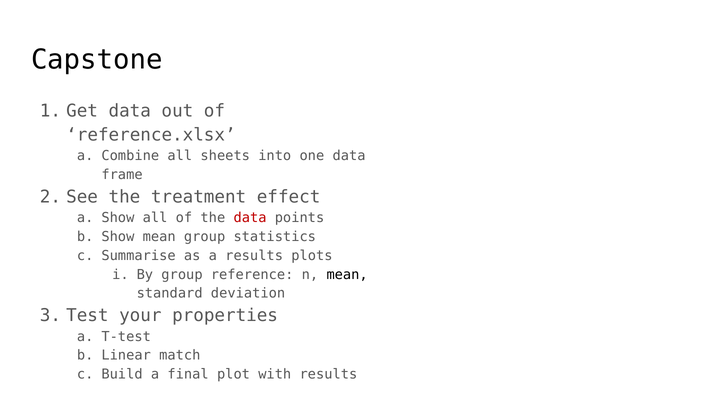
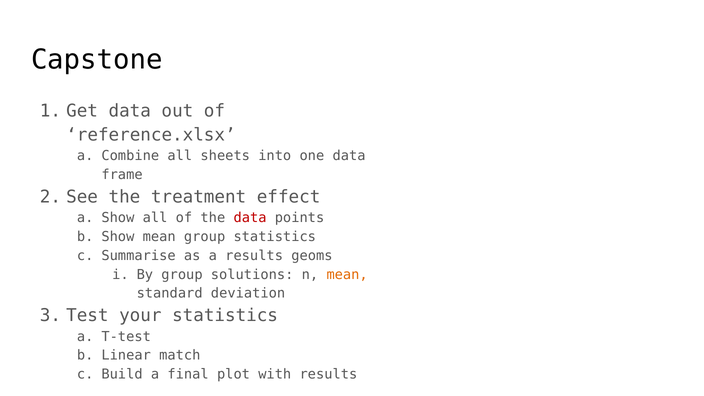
plots: plots -> geoms
reference: reference -> solutions
mean at (347, 275) colour: black -> orange
your properties: properties -> statistics
